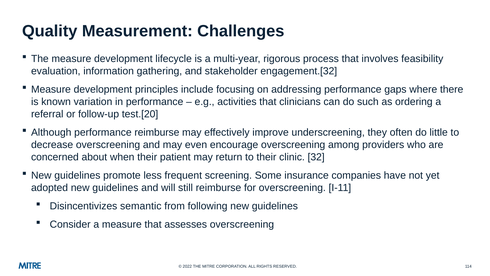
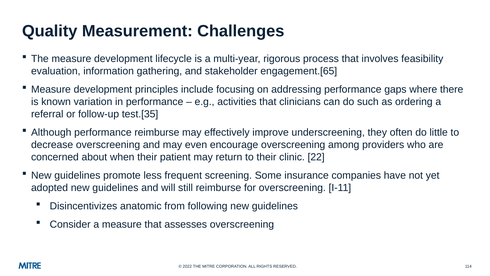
engagement.[32: engagement.[32 -> engagement.[65
test.[20: test.[20 -> test.[35
32: 32 -> 22
semantic: semantic -> anatomic
